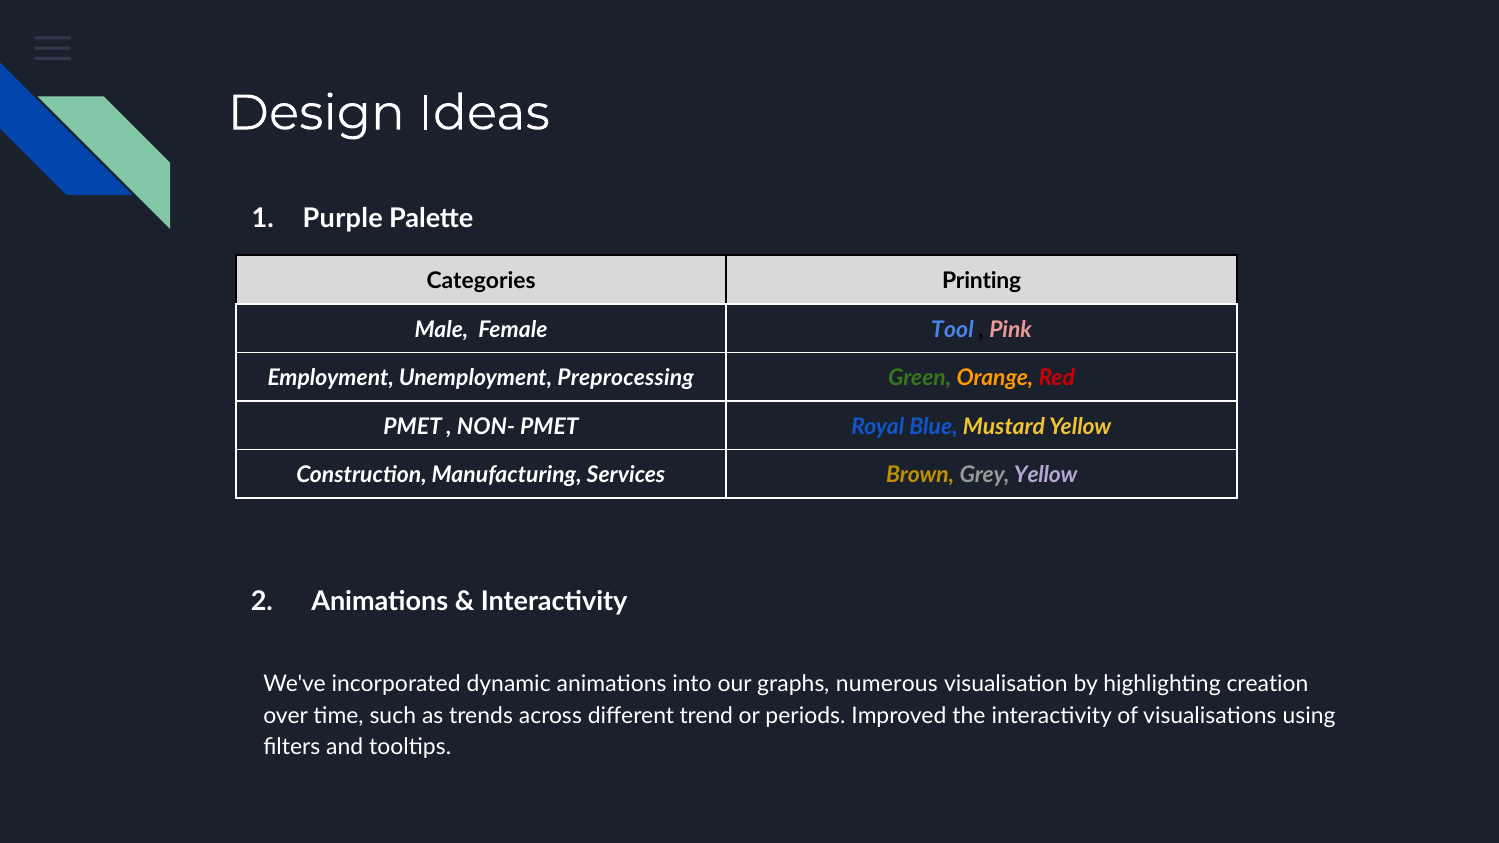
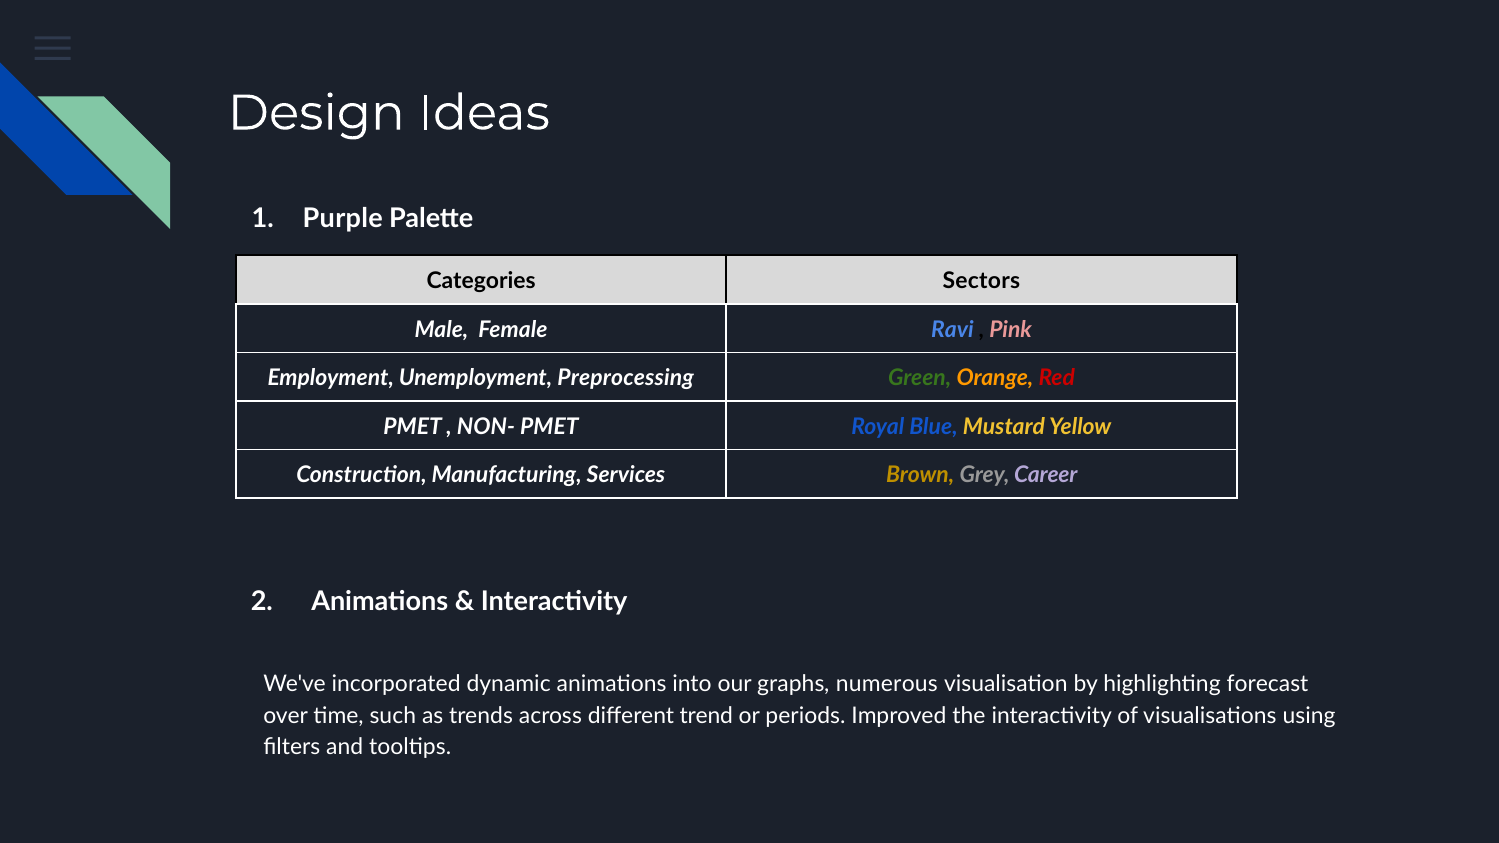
Printing: Printing -> Sectors
Tool: Tool -> Ravi
Grey Yellow: Yellow -> Career
creation: creation -> forecast
